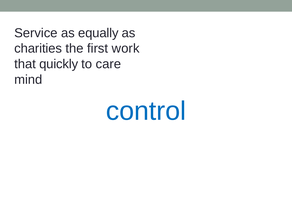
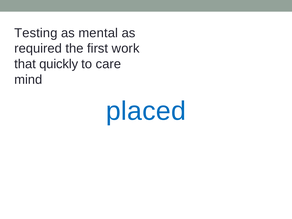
Service: Service -> Testing
equally: equally -> mental
charities: charities -> required
control: control -> placed
